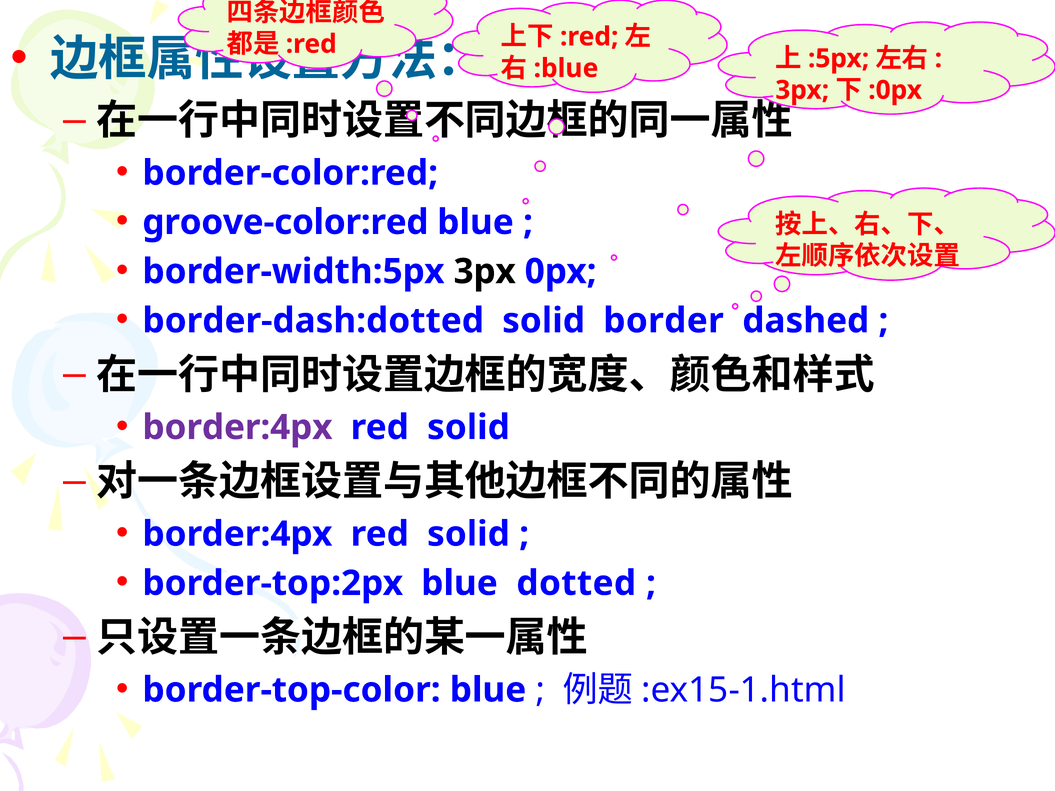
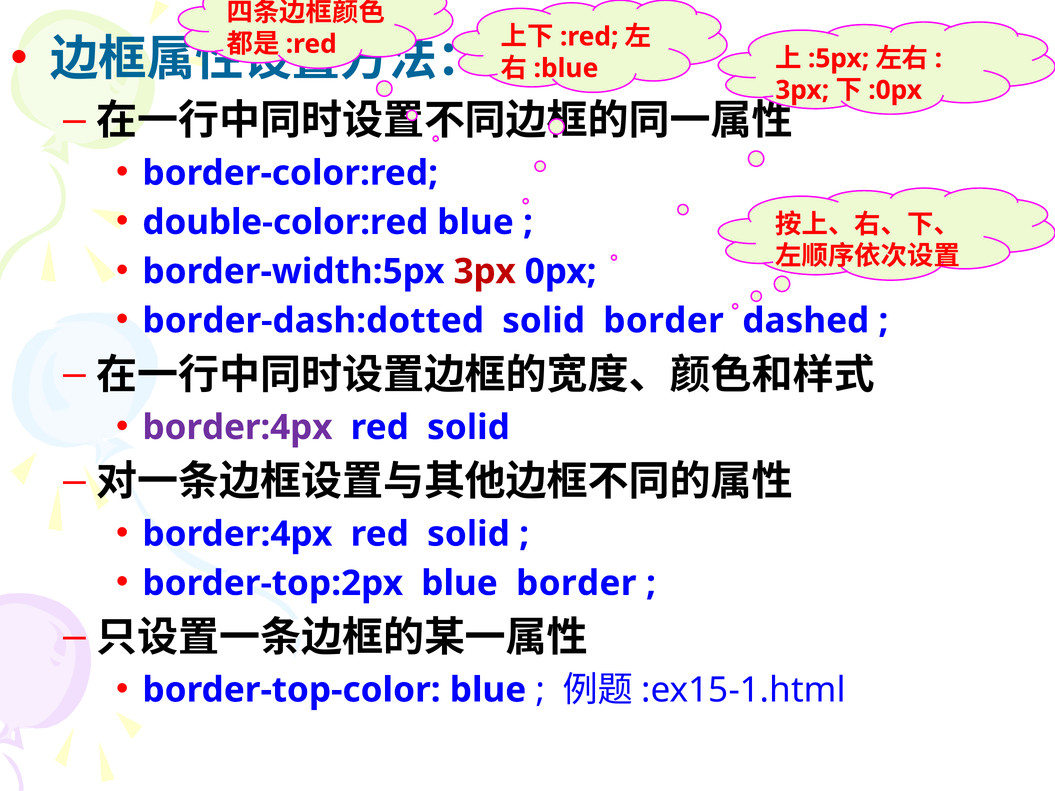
groove-color:red: groove-color:red -> double-color:red
3px at (485, 272) colour: black -> red
blue dotted: dotted -> border
